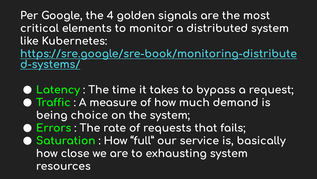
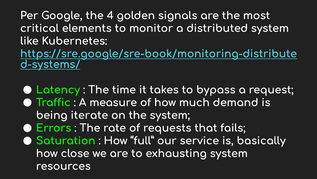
choice: choice -> iterate
